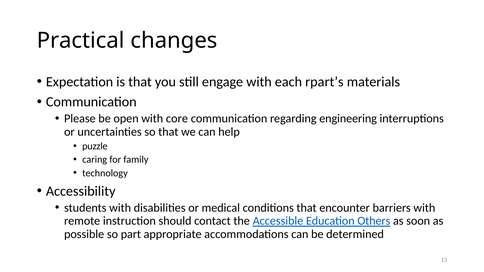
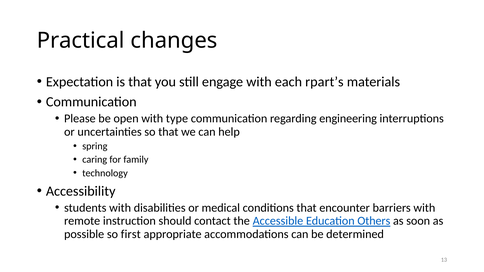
core: core -> type
puzzle: puzzle -> spring
part: part -> first
